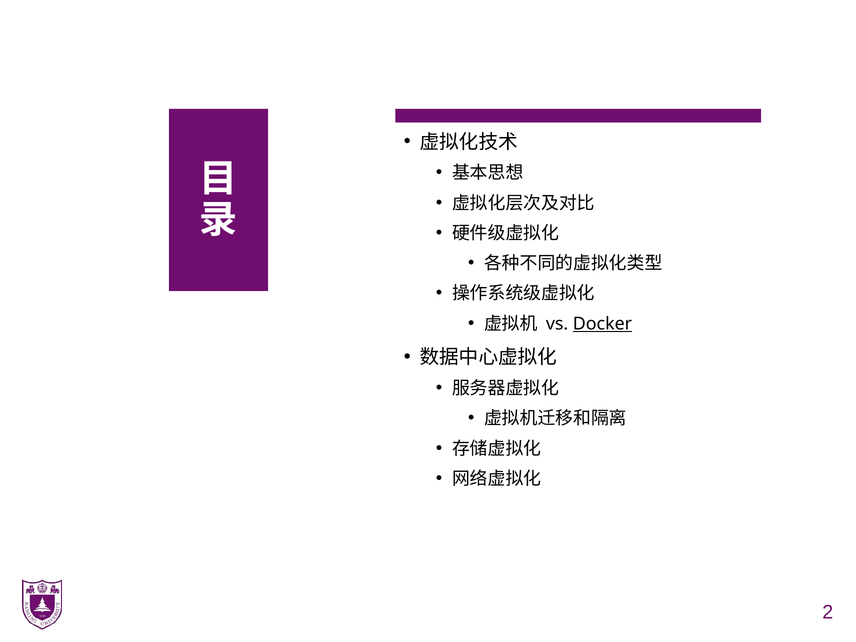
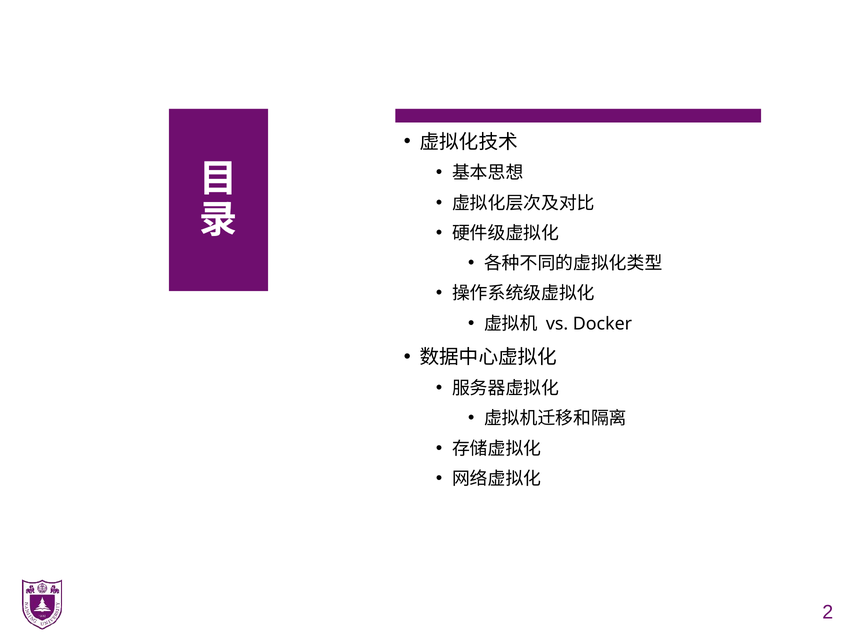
Docker underline: present -> none
